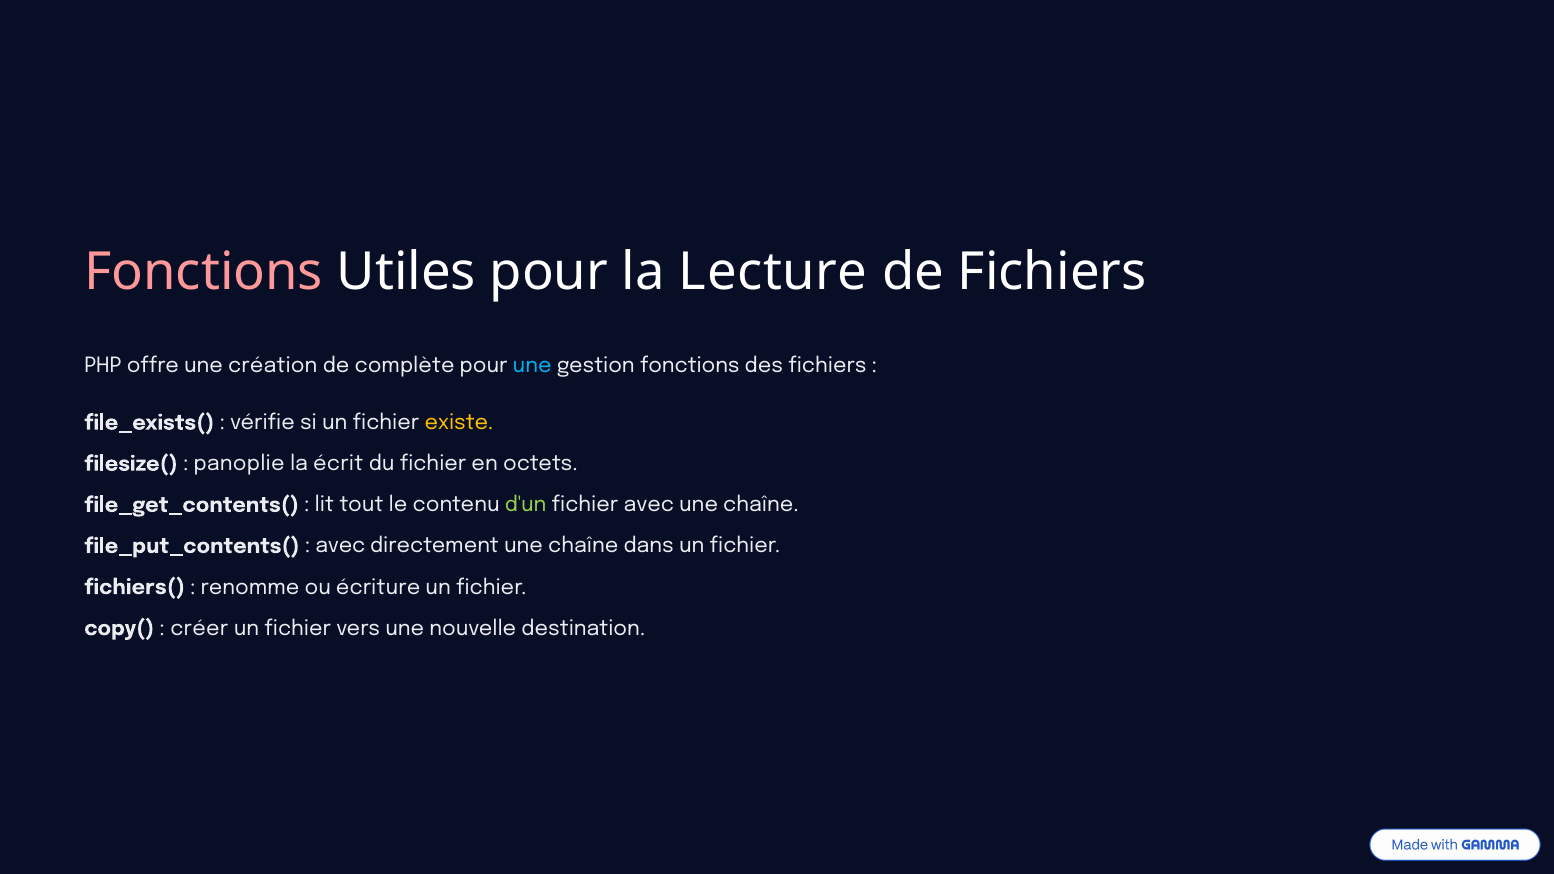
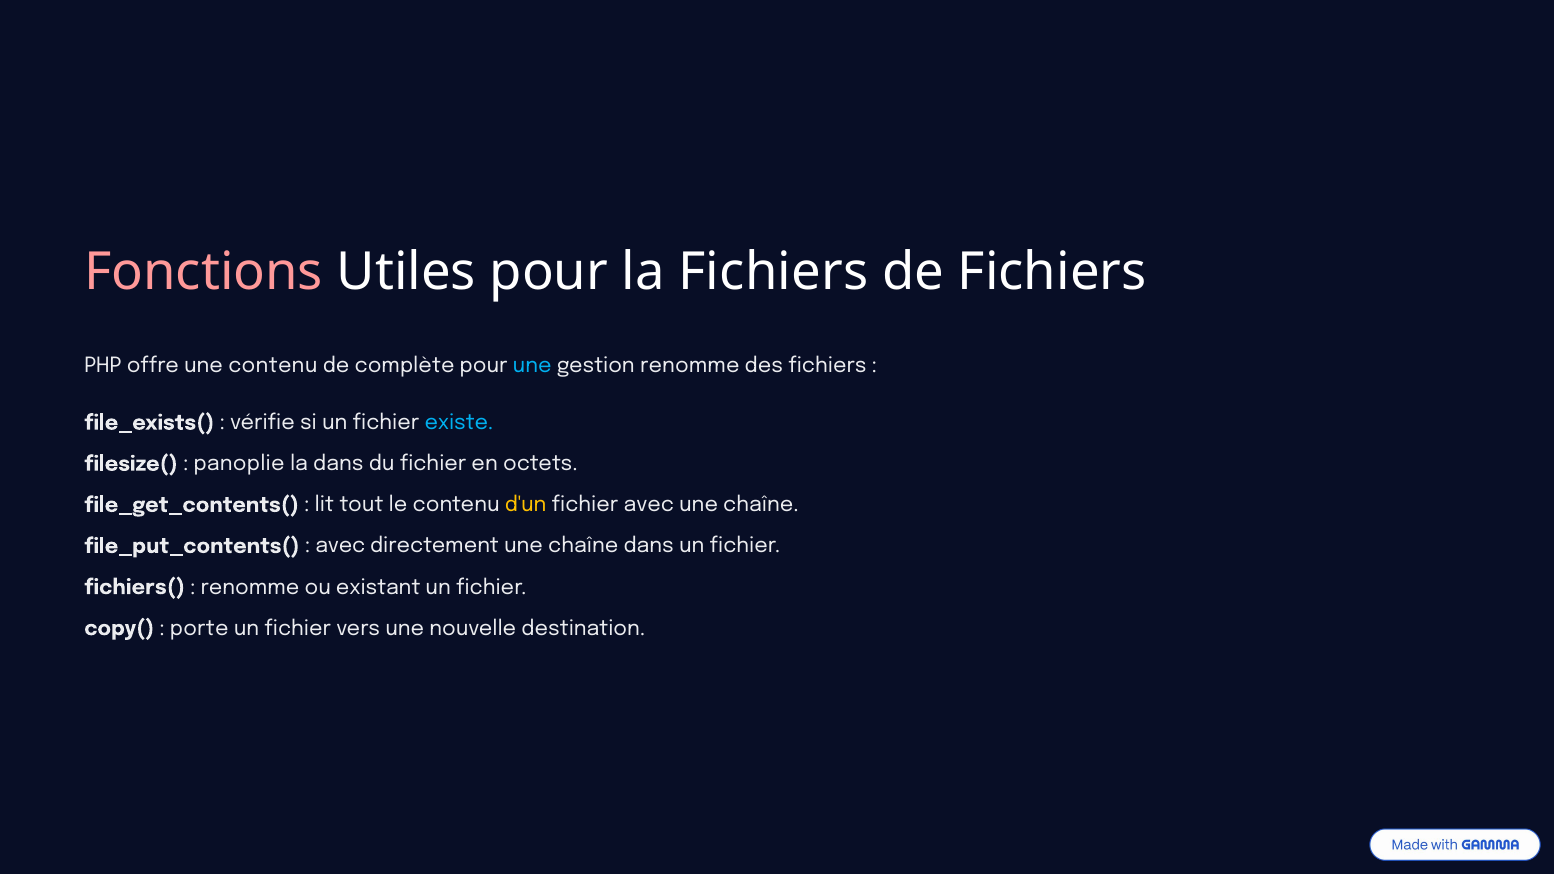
la Lecture: Lecture -> Fichiers
une création: création -> contenu
gestion fonctions: fonctions -> renomme
existe colour: yellow -> light blue
la écrit: écrit -> dans
d'un colour: light green -> yellow
écriture: écriture -> existant
créer: créer -> porte
